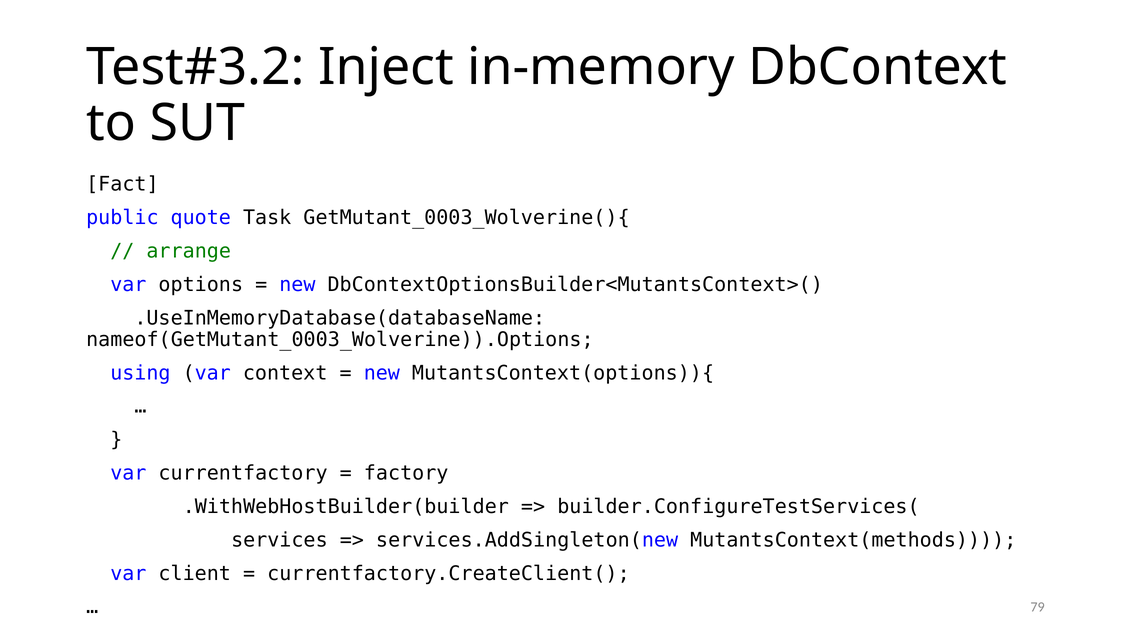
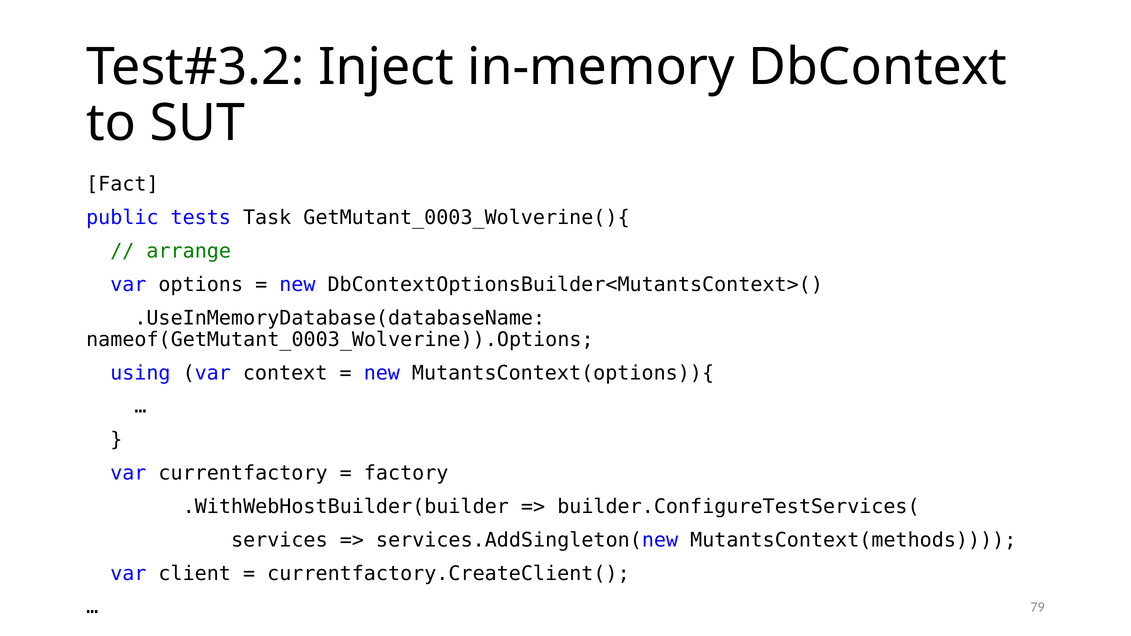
quote: quote -> tests
